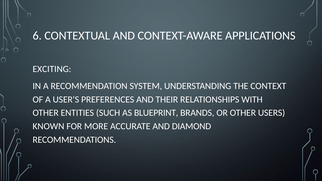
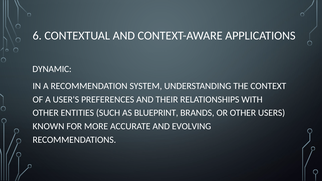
EXCITING: EXCITING -> DYNAMIC
DIAMOND: DIAMOND -> EVOLVING
